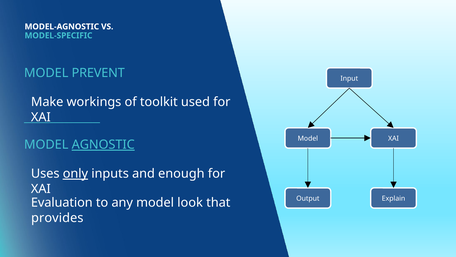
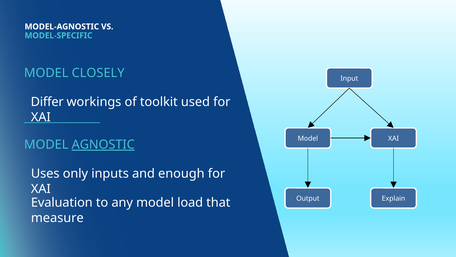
PREVENT: PREVENT -> CLOSELY
Make: Make -> Differ
only underline: present -> none
look: look -> load
provides: provides -> measure
